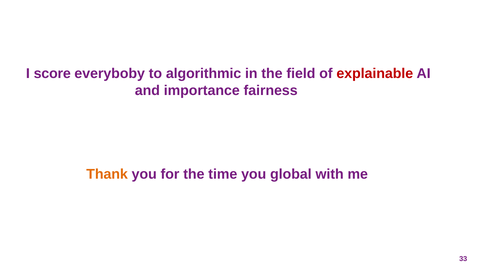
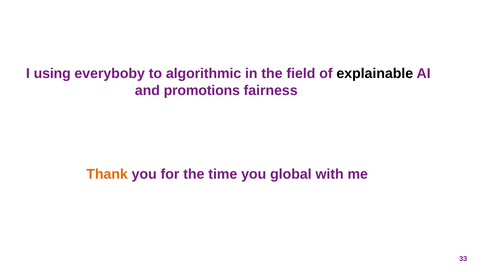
score: score -> using
explainable colour: red -> black
importance: importance -> promotions
